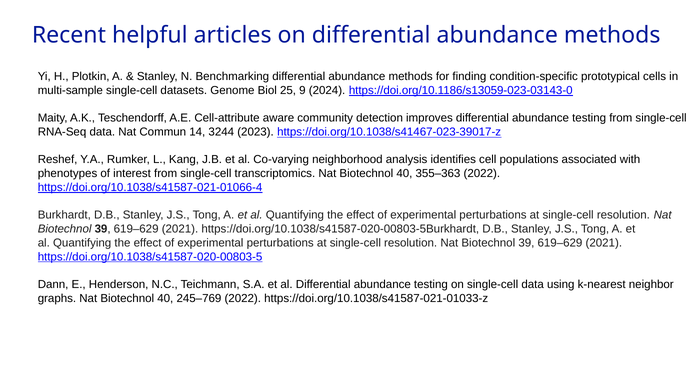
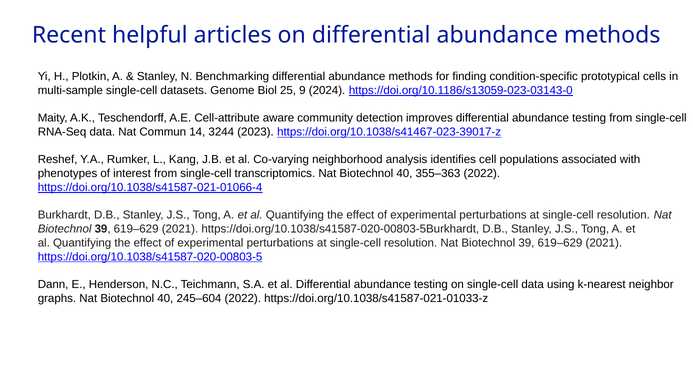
245–769: 245–769 -> 245–604
